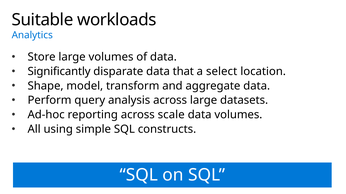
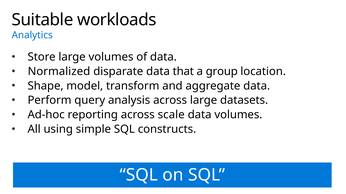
Significantly: Significantly -> Normalized
select: select -> group
